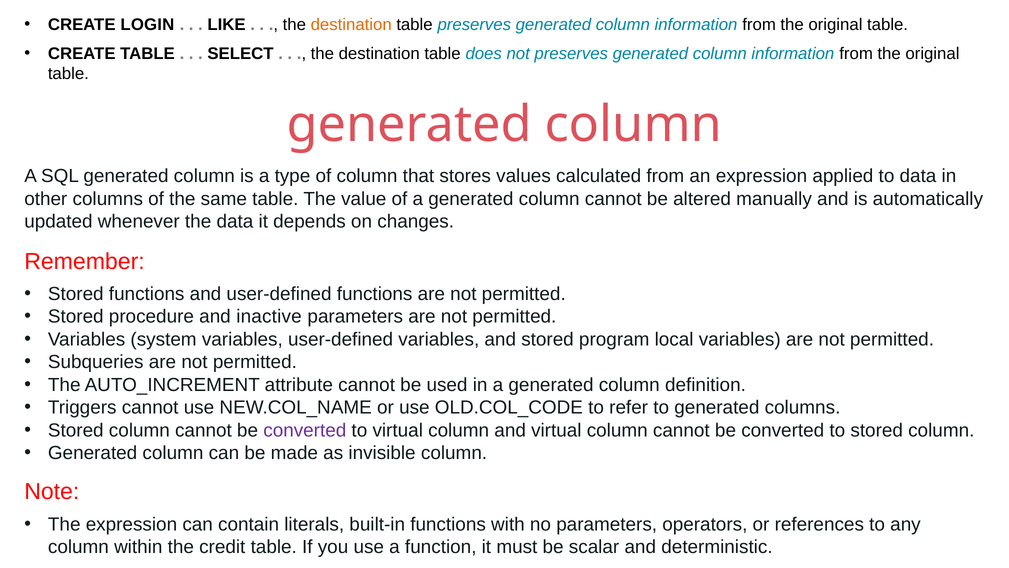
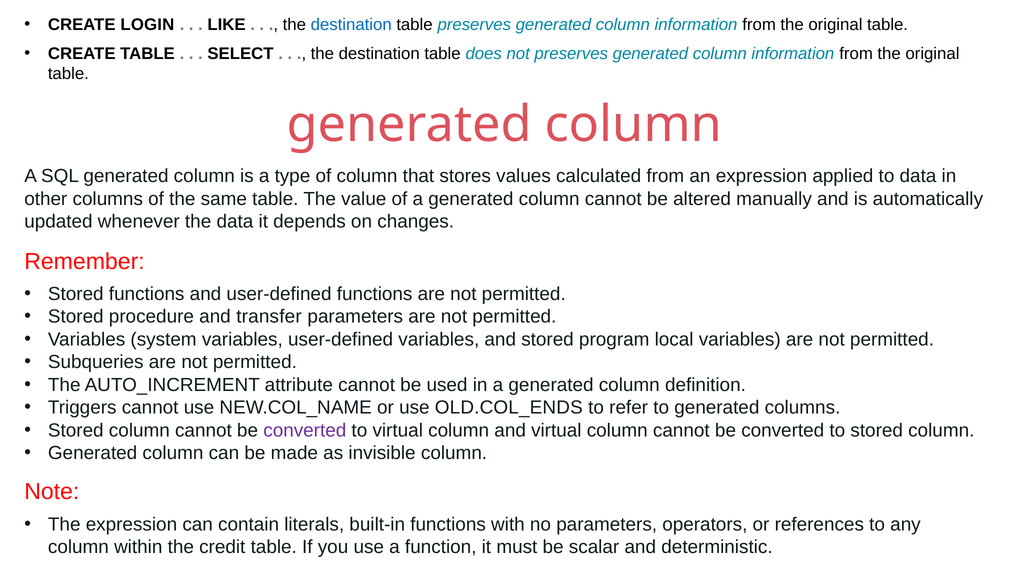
destination at (351, 25) colour: orange -> blue
inactive: inactive -> transfer
OLD.COL_CODE: OLD.COL_CODE -> OLD.COL_ENDS
